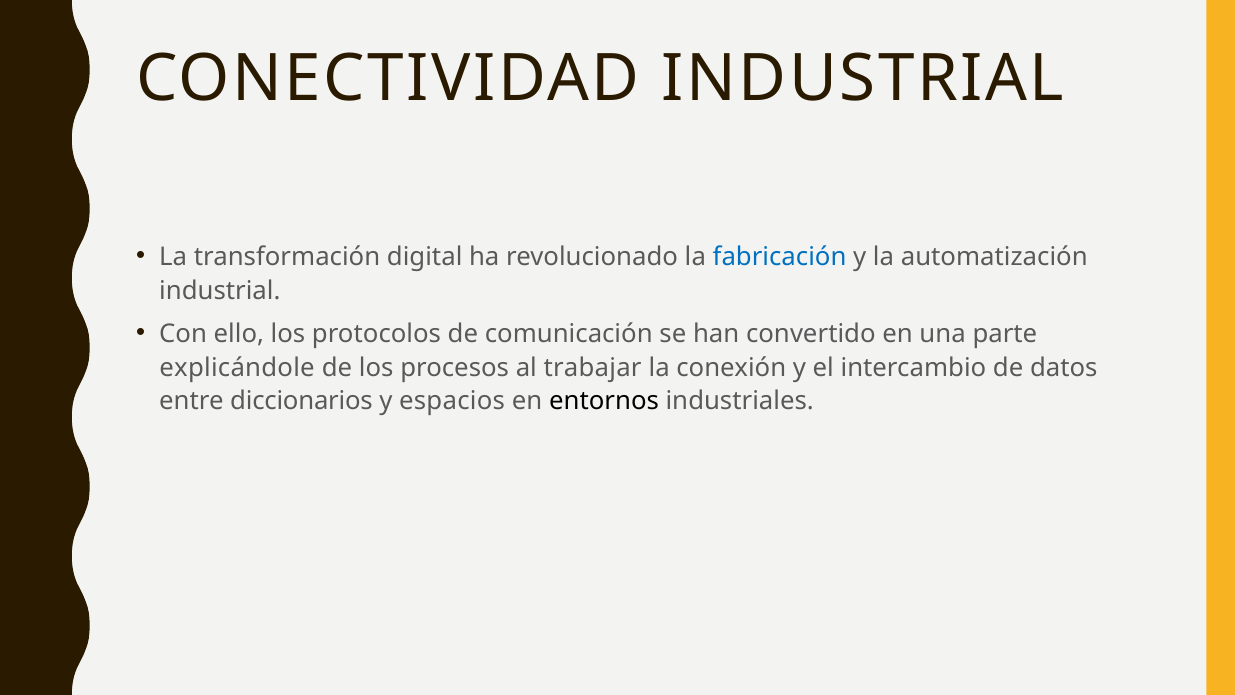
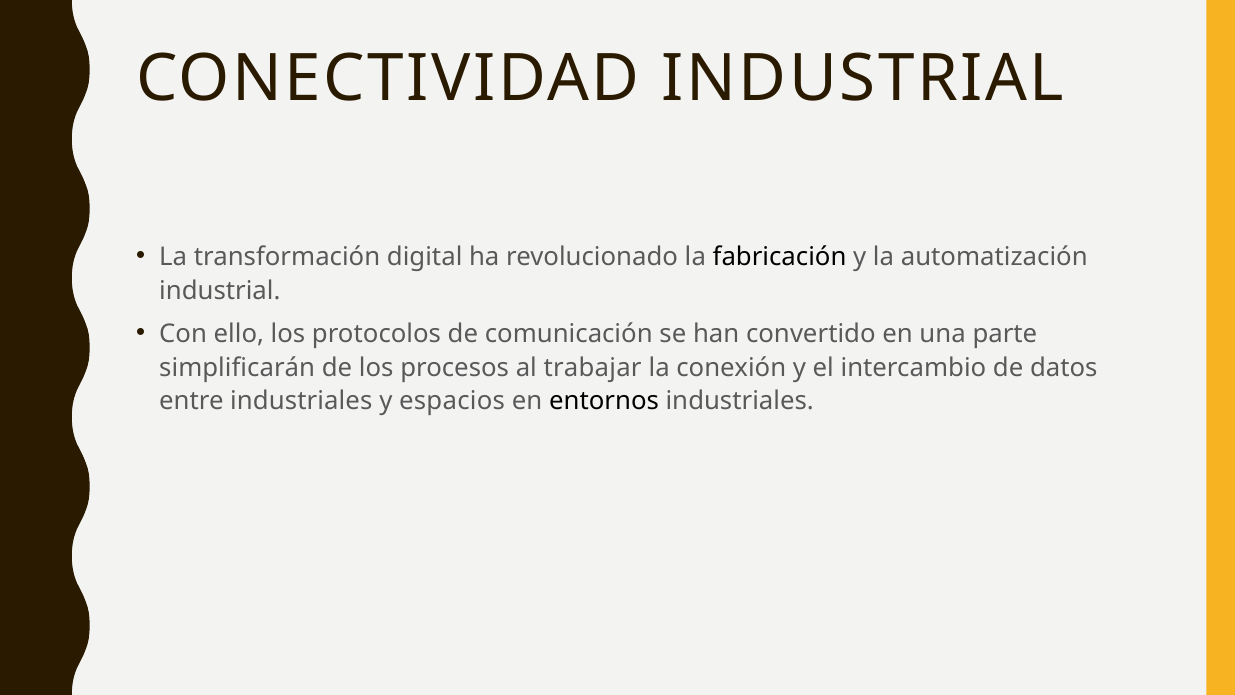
fabricación colour: blue -> black
explicándole: explicándole -> simplificarán
entre diccionarios: diccionarios -> industriales
